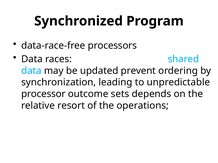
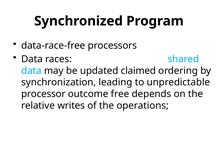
prevent: prevent -> claimed
sets: sets -> free
resort: resort -> writes
